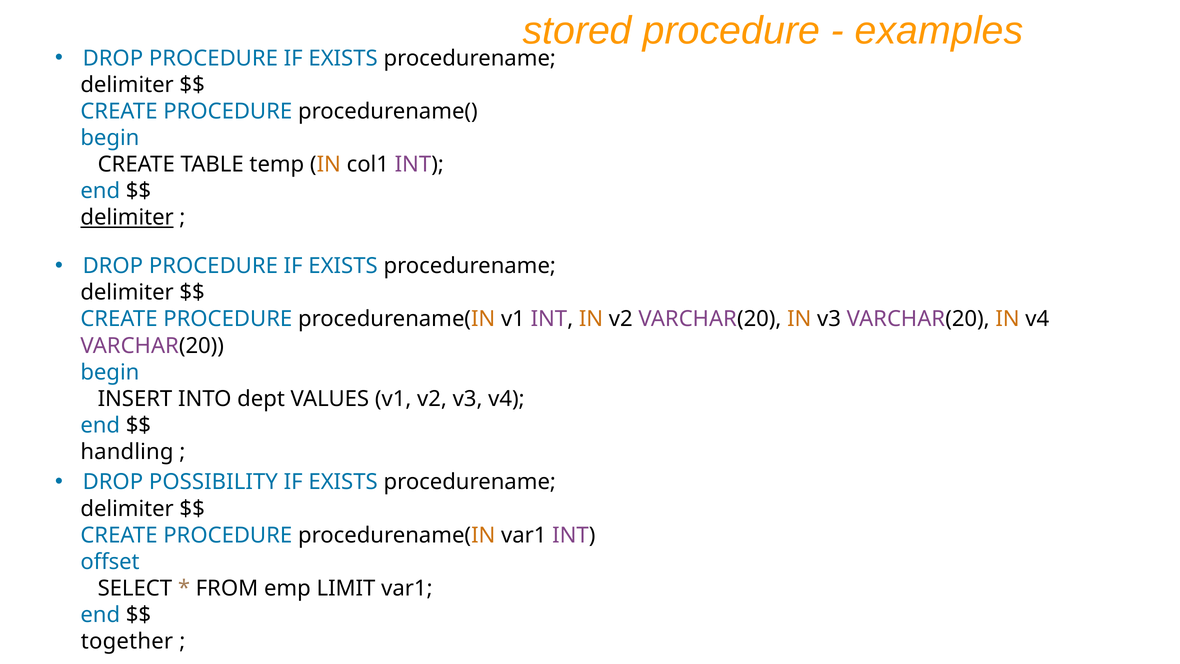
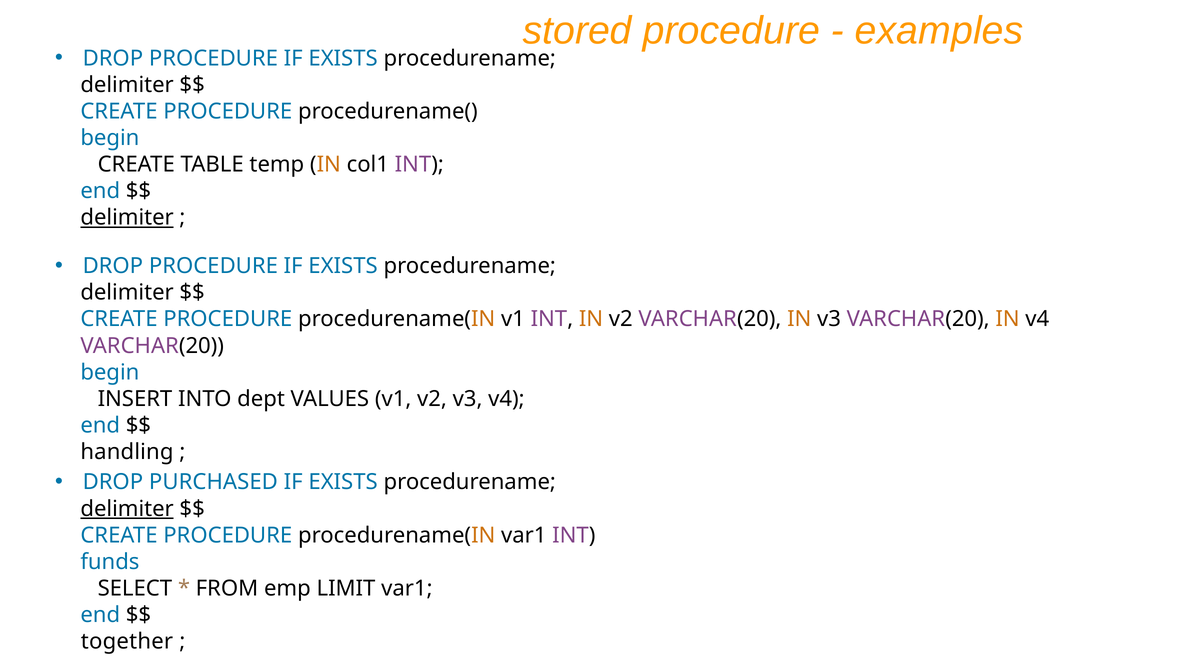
POSSIBILITY: POSSIBILITY -> PURCHASED
delimiter at (127, 509) underline: none -> present
offset: offset -> funds
